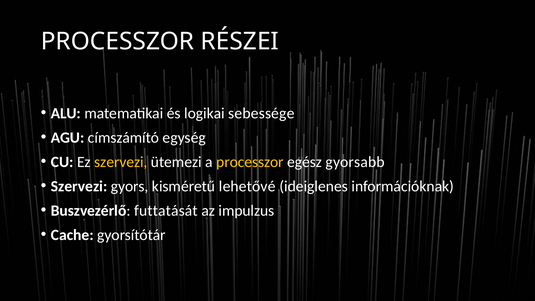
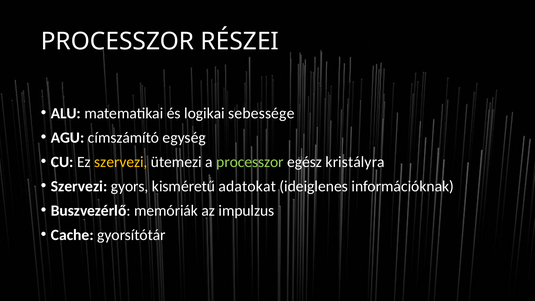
processzor at (250, 162) colour: yellow -> light green
gyorsabb: gyorsabb -> kristályra
lehetővé: lehetővé -> adatokat
futtatását: futtatását -> memóriák
